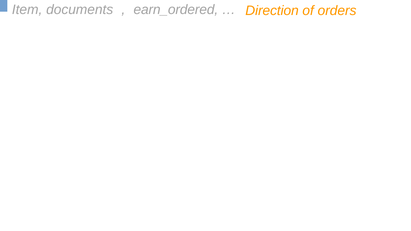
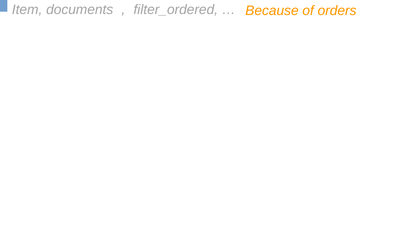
earn_ordered: earn_ordered -> filter_ordered
Direction: Direction -> Because
